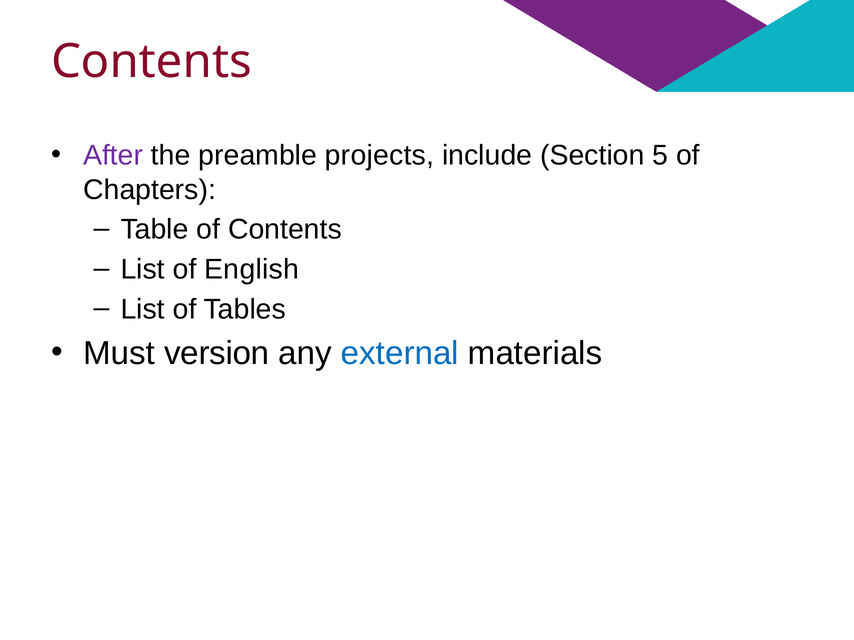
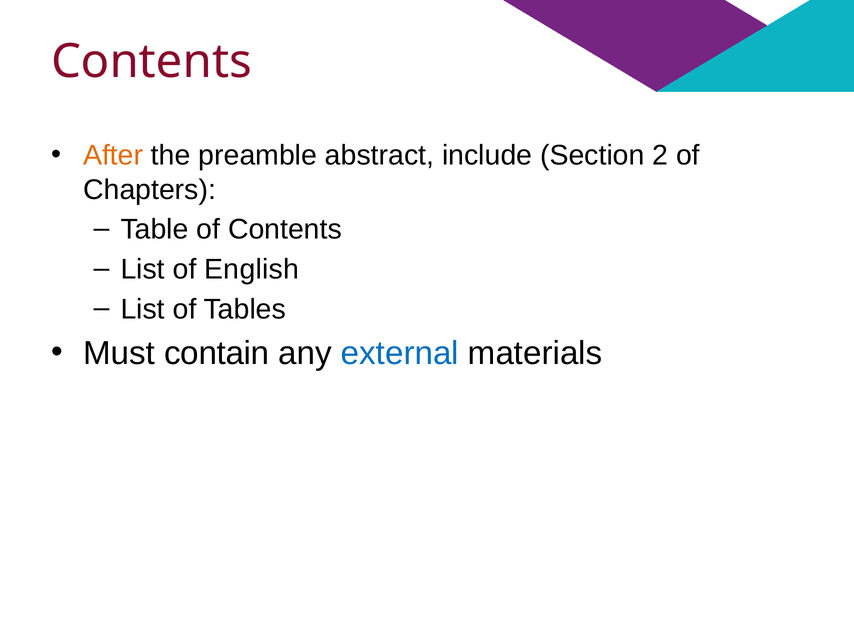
After colour: purple -> orange
projects: projects -> abstract
5: 5 -> 2
version: version -> contain
